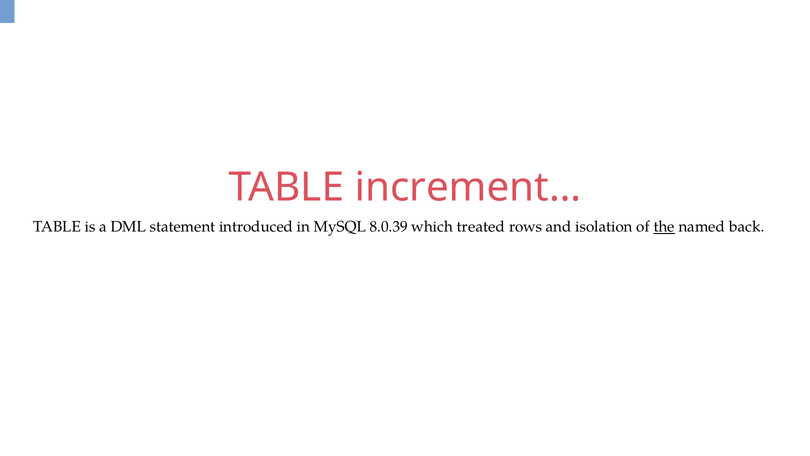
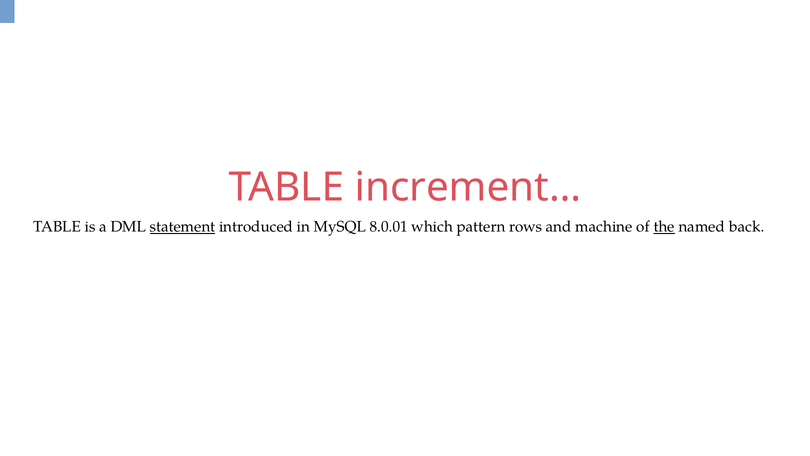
statement underline: none -> present
8.0.39: 8.0.39 -> 8.0.01
treated: treated -> pattern
isolation: isolation -> machine
